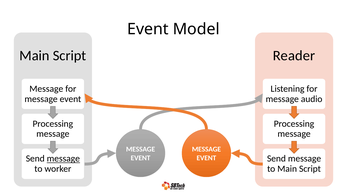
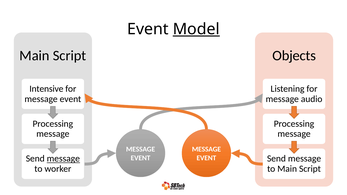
Model underline: none -> present
Reader: Reader -> Objects
Message at (46, 89): Message -> Intensive
